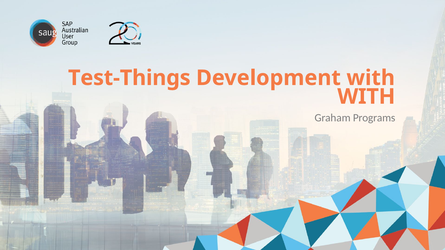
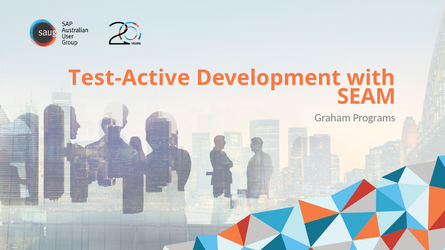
Test-Things: Test-Things -> Test-Active
WITH at (366, 97): WITH -> SEAM
